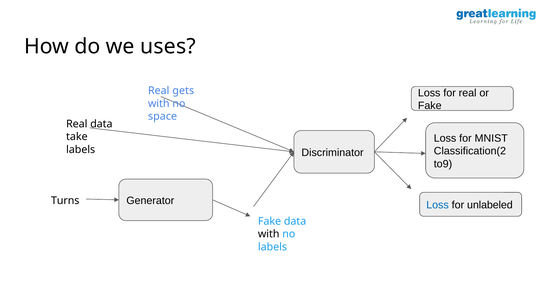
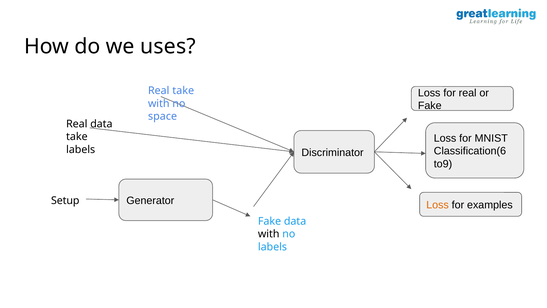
Real gets: gets -> take
Classification(2: Classification(2 -> Classification(6
Turns: Turns -> Setup
Loss at (438, 205) colour: blue -> orange
unlabeled: unlabeled -> examples
